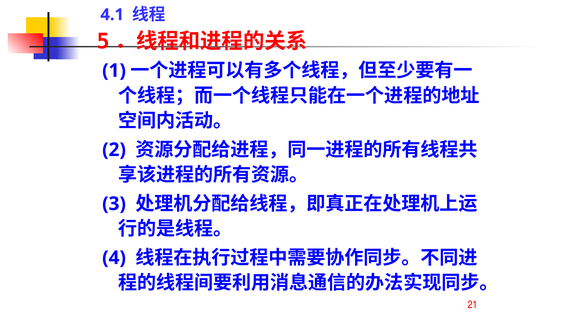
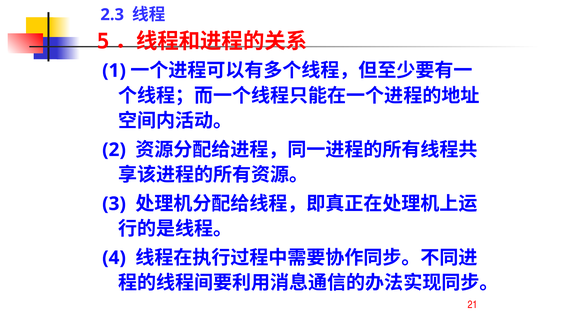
4.1: 4.1 -> 2.3
